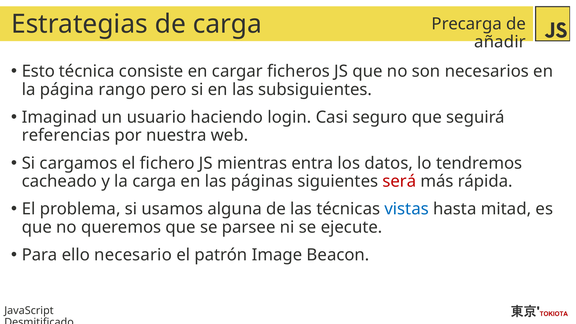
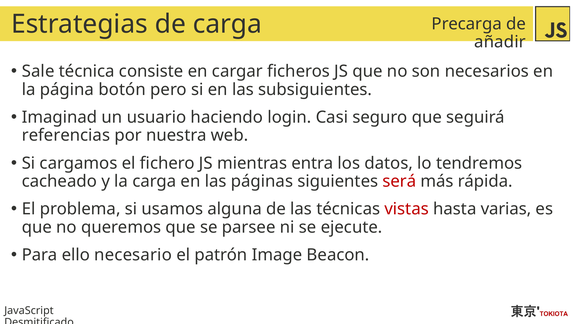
Esto: Esto -> Sale
rango: rango -> botón
vistas colour: blue -> red
mitad: mitad -> varias
